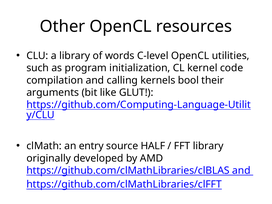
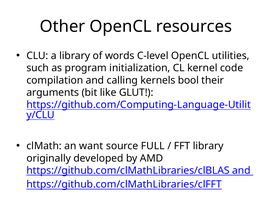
entry: entry -> want
HALF: HALF -> FULL
